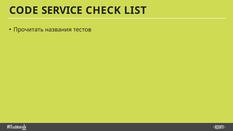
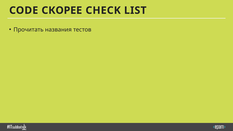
SERVICE: SERVICE -> СКОРЕЕ
